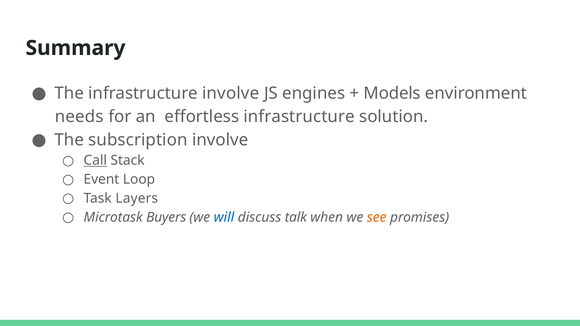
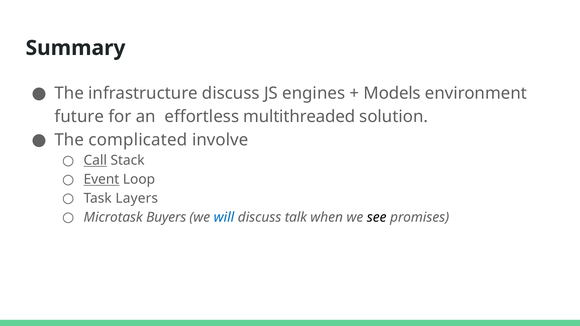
infrastructure involve: involve -> discuss
needs: needs -> future
effortless infrastructure: infrastructure -> multithreaded
subscription: subscription -> complicated
Event underline: none -> present
see colour: orange -> black
